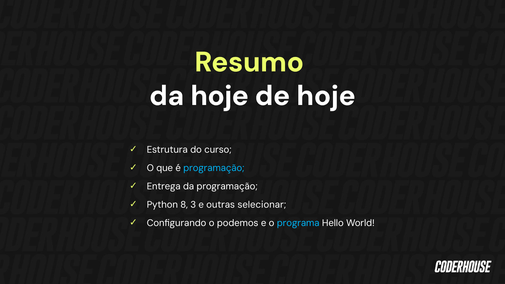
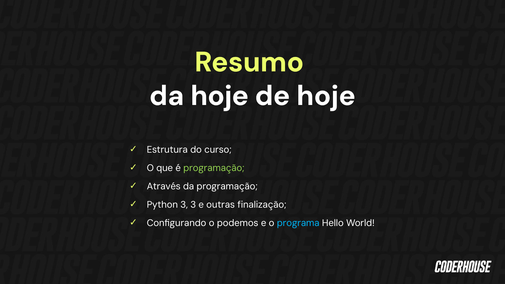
programação at (214, 168) colour: light blue -> light green
Entrega: Entrega -> Através
Python 8: 8 -> 3
selecionar: selecionar -> finalização
